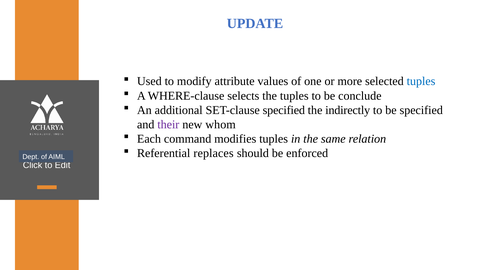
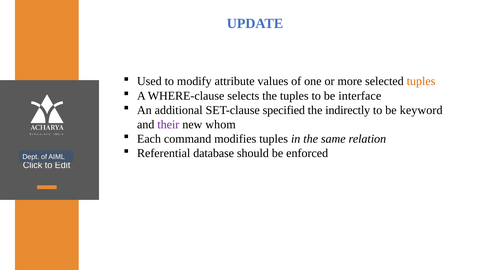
tuples at (421, 81) colour: blue -> orange
conclude: conclude -> interface
be specified: specified -> keyword
replaces: replaces -> database
